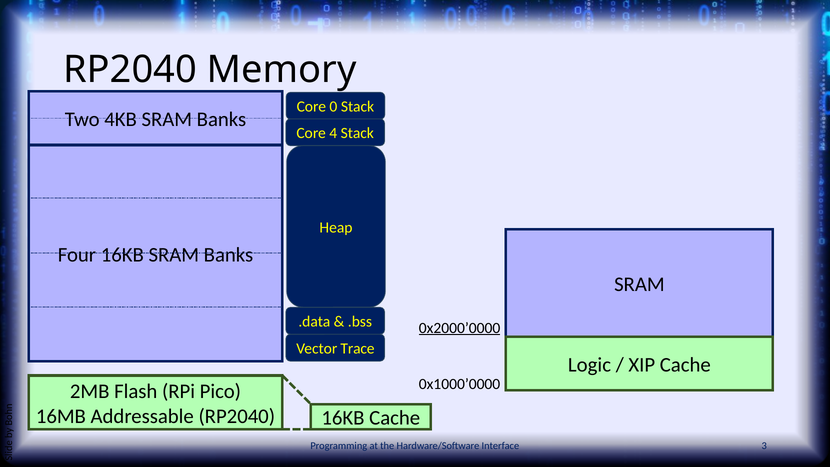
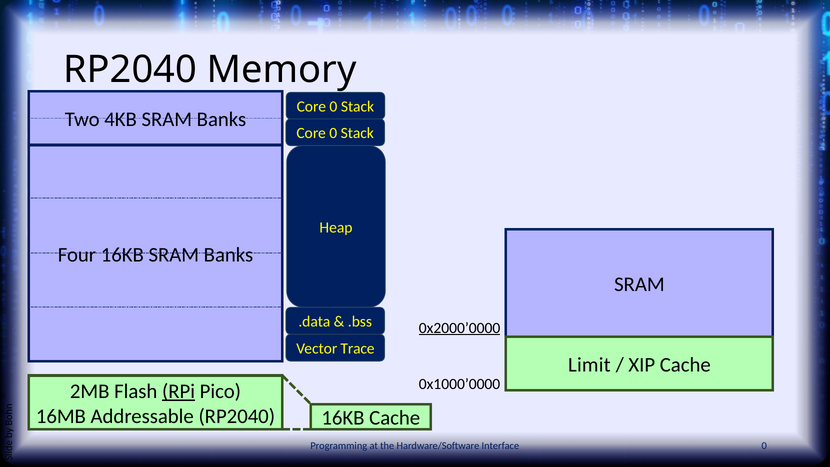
4 at (333, 133): 4 -> 0
Logic: Logic -> Limit
RPi underline: none -> present
Interface 3: 3 -> 0
